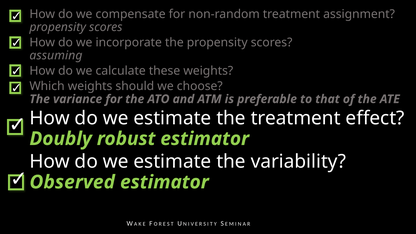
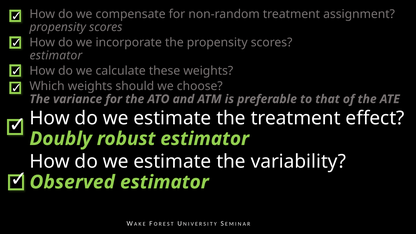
assuming at (56, 56): assuming -> estimator
